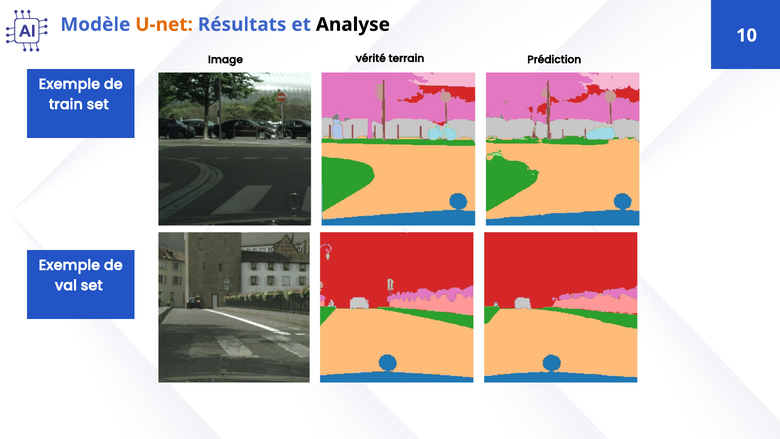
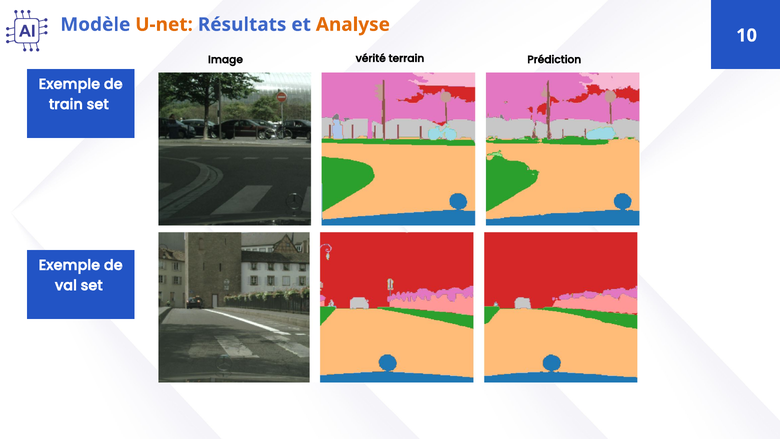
Analyse colour: black -> orange
